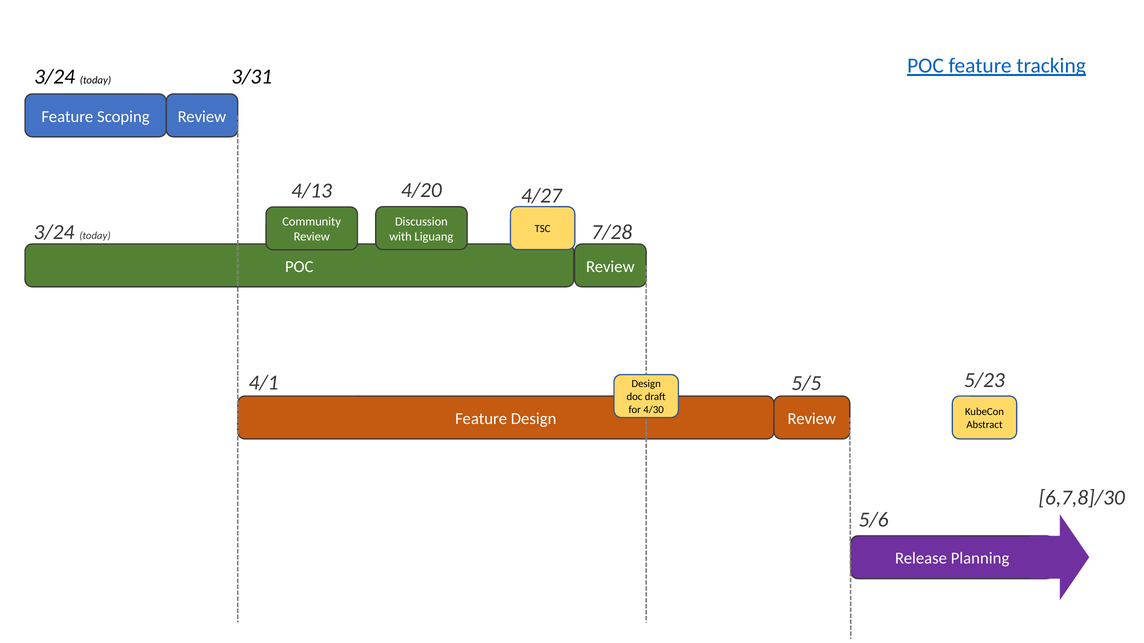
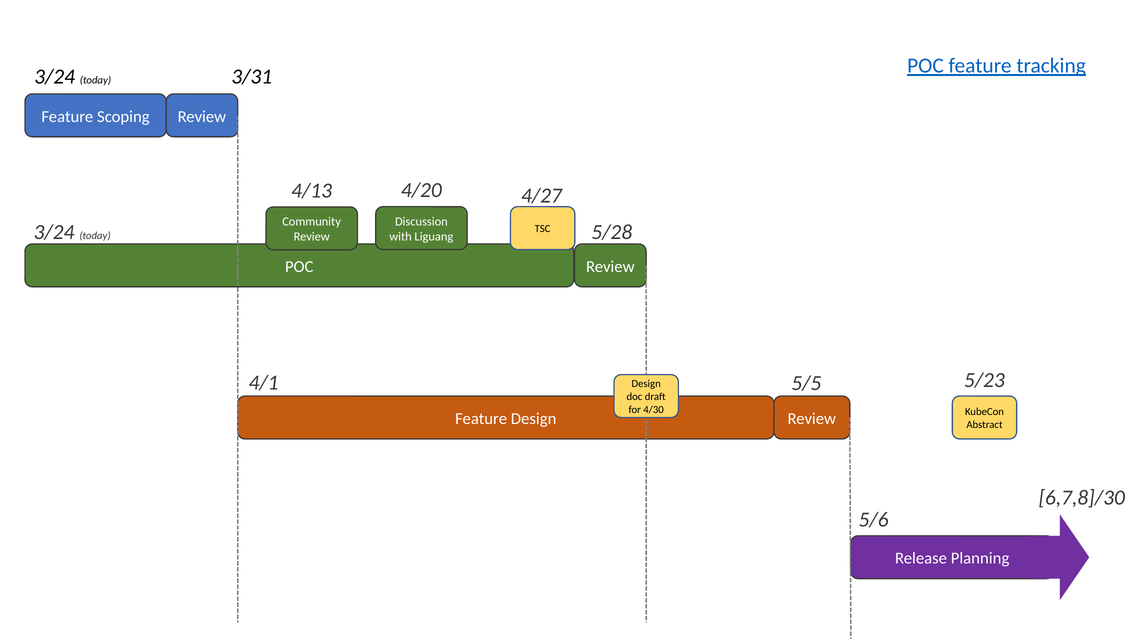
7/28: 7/28 -> 5/28
